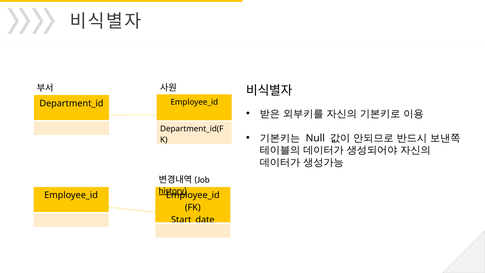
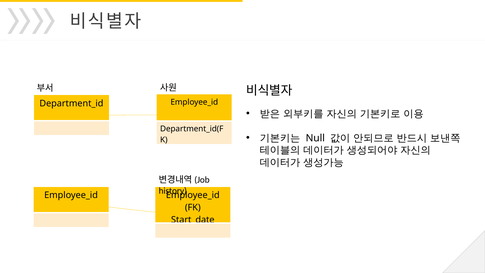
history underline: present -> none
